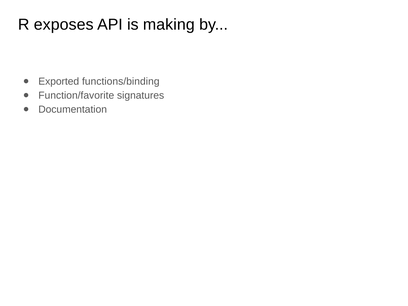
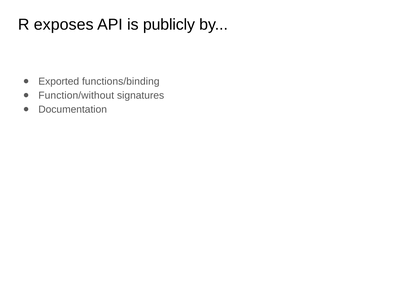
making: making -> publicly
Function/favorite: Function/favorite -> Function/without
